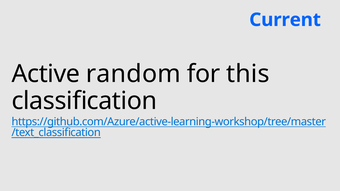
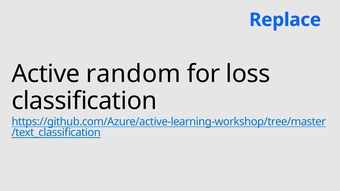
Current: Current -> Replace
this: this -> loss
